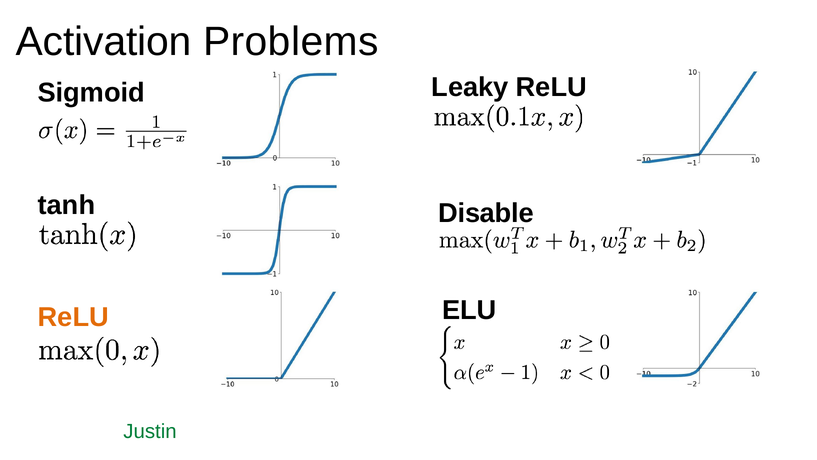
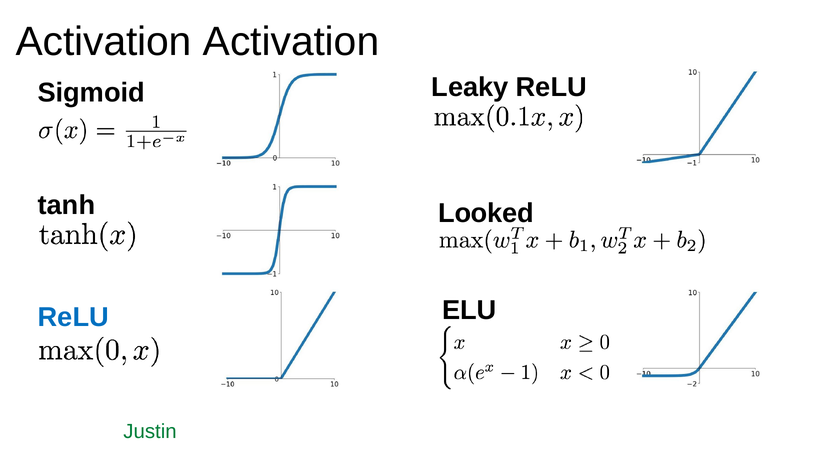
Activation Problems: Problems -> Activation
Disable: Disable -> Looked
ReLU at (73, 317) colour: orange -> blue
